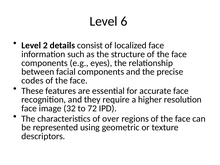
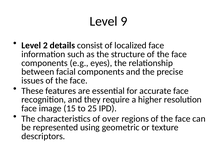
6: 6 -> 9
codes: codes -> issues
32: 32 -> 15
72: 72 -> 25
